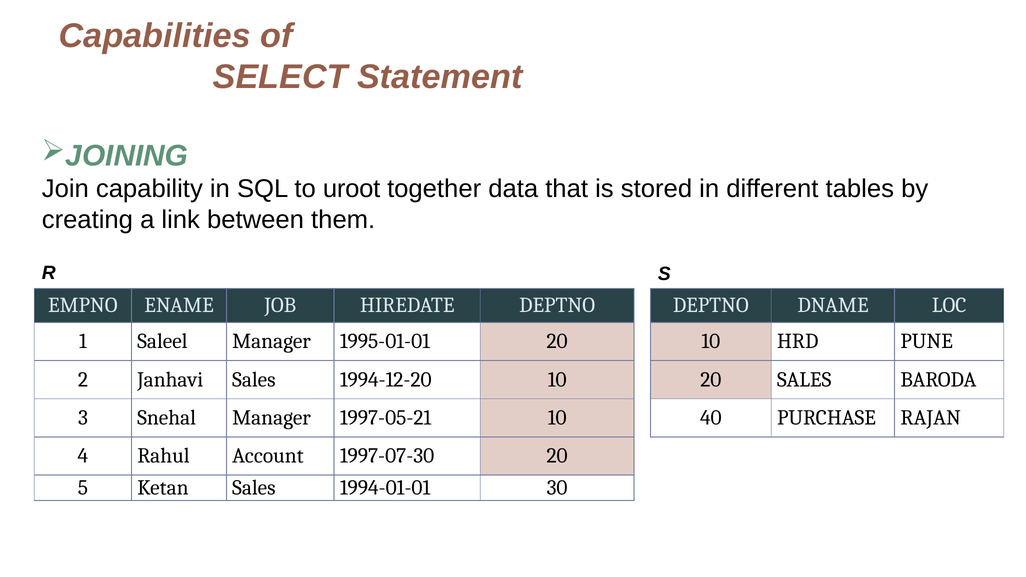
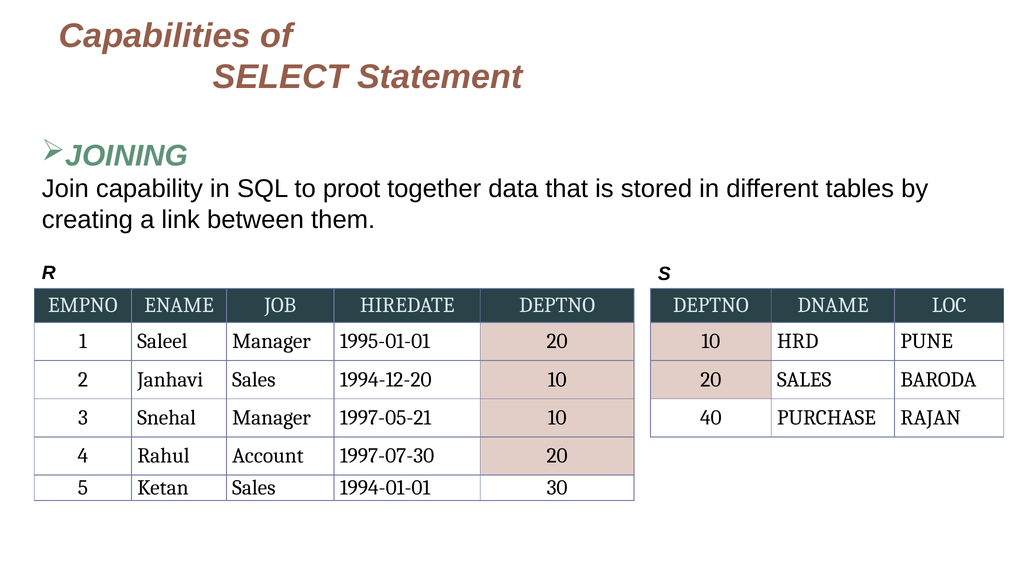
uroot: uroot -> proot
